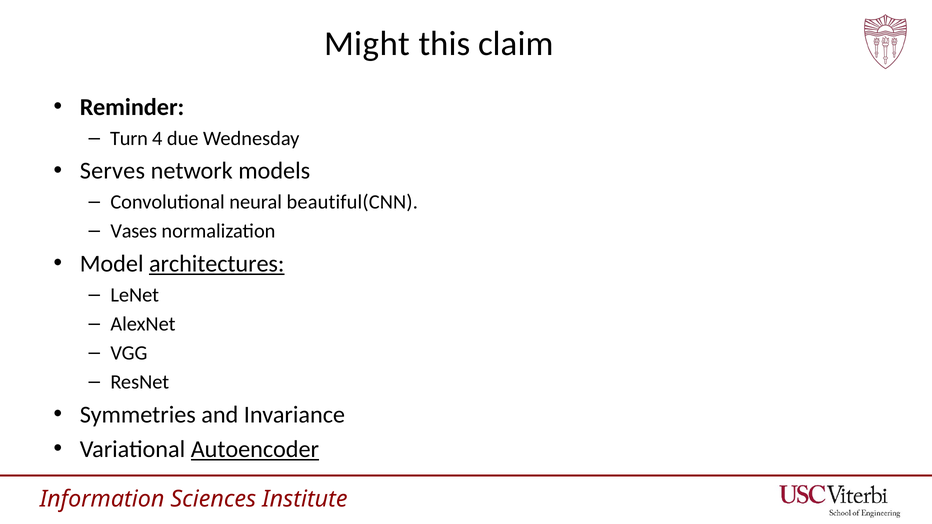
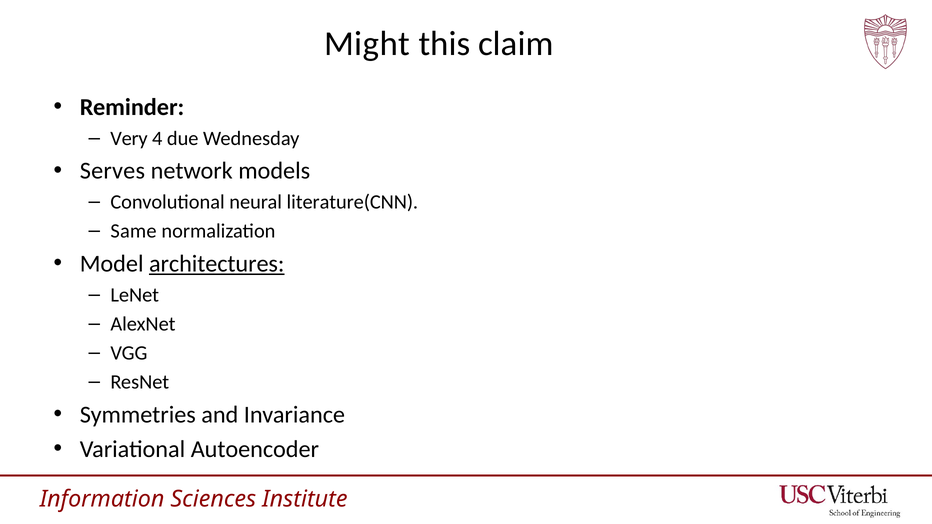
Turn: Turn -> Very
beautiful(CNN: beautiful(CNN -> literature(CNN
Vases: Vases -> Same
Autoencoder underline: present -> none
